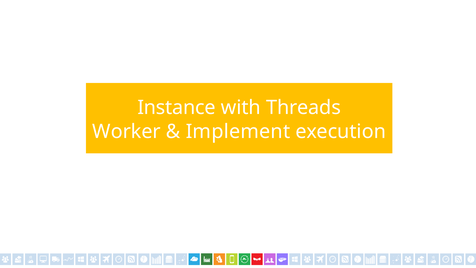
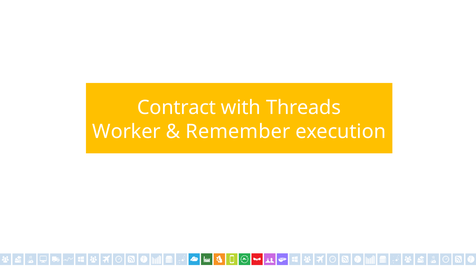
Instance: Instance -> Contract
Implement: Implement -> Remember
